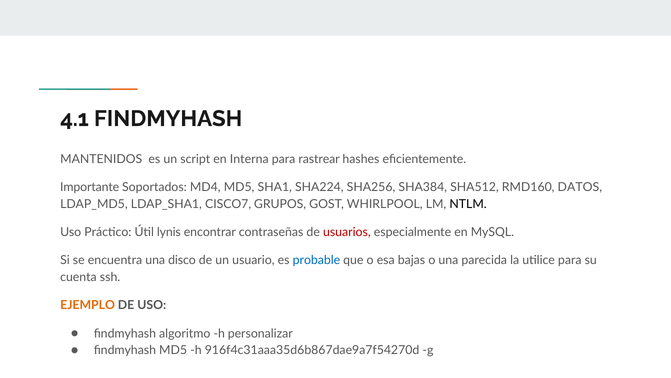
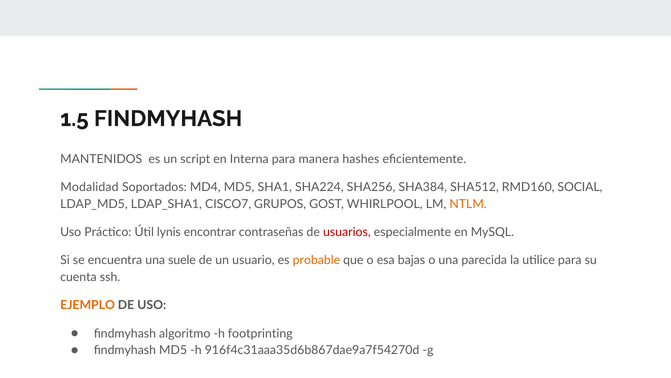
4.1: 4.1 -> 1.5
rastrear: rastrear -> manera
Importante: Importante -> Modalidad
DATOS: DATOS -> SOCIAL
NTLM colour: black -> orange
disco: disco -> suele
probable colour: blue -> orange
personalizar: personalizar -> footprinting
